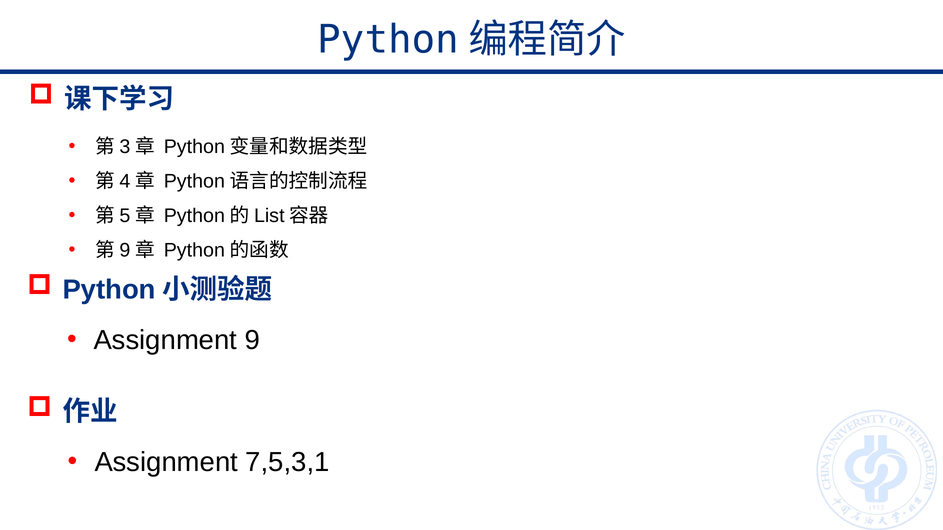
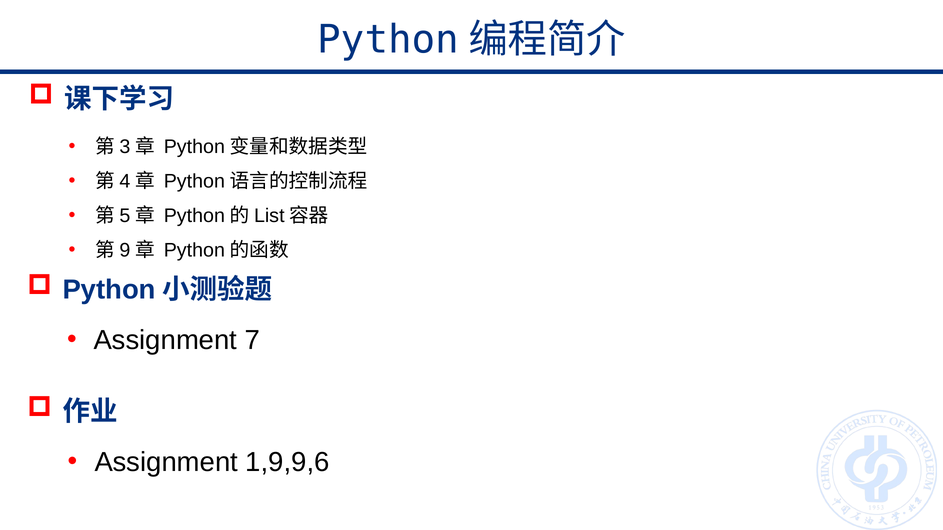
9: 9 -> 7
7,5,3,1: 7,5,3,1 -> 1,9,9,6
